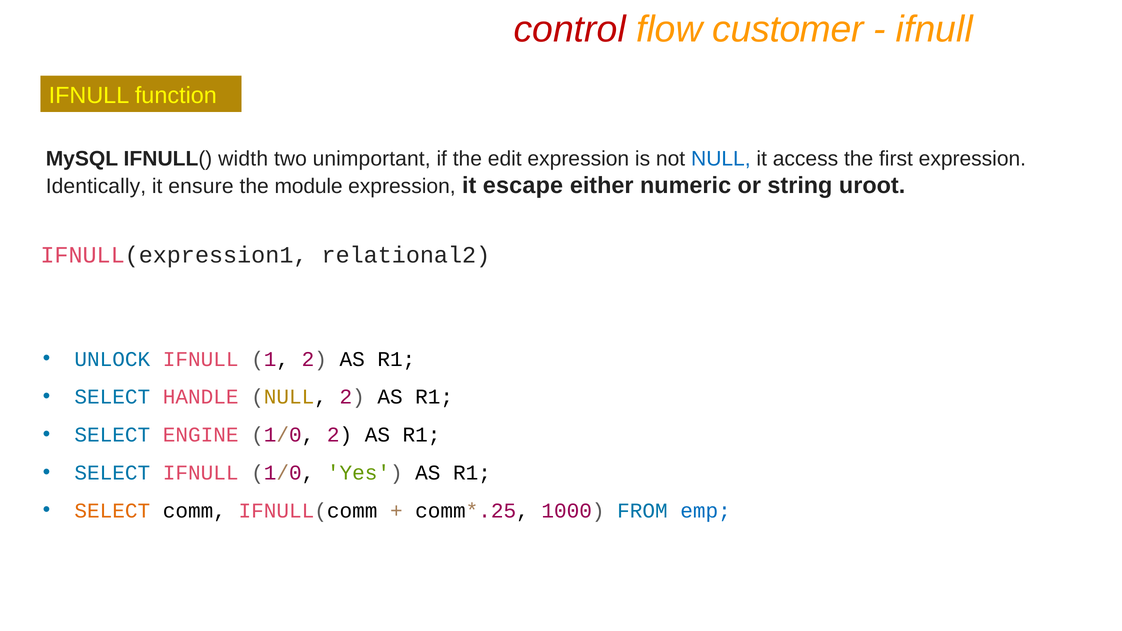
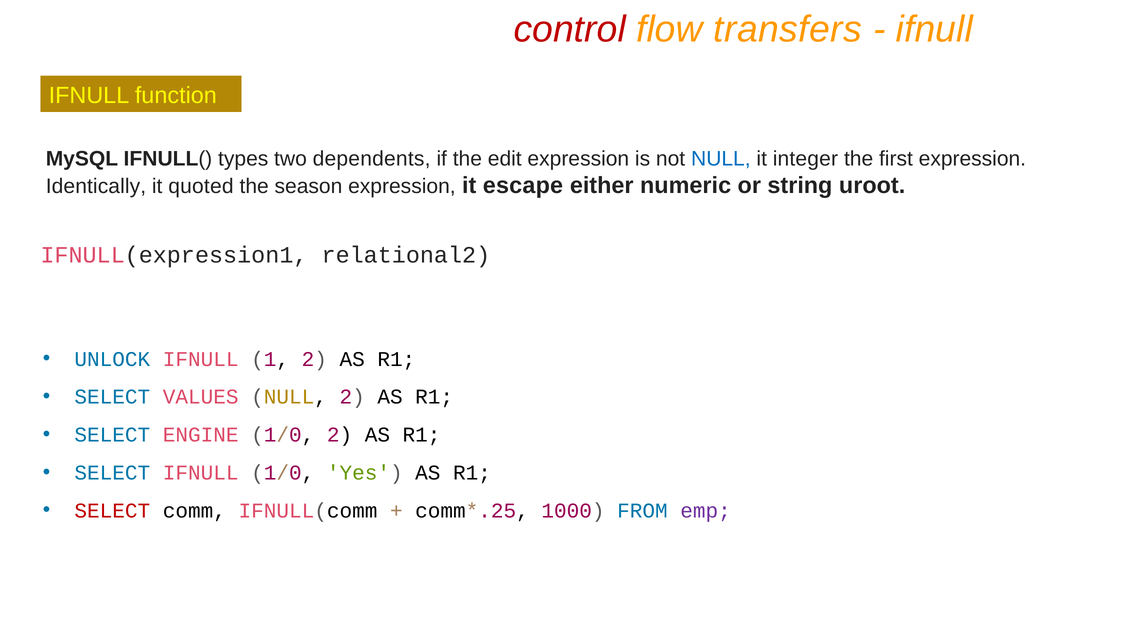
customer: customer -> transfers
width: width -> types
unimportant: unimportant -> dependents
access: access -> integer
ensure: ensure -> quoted
module: module -> season
HANDLE: HANDLE -> VALUES
SELECT at (112, 511) colour: orange -> red
emp colour: blue -> purple
